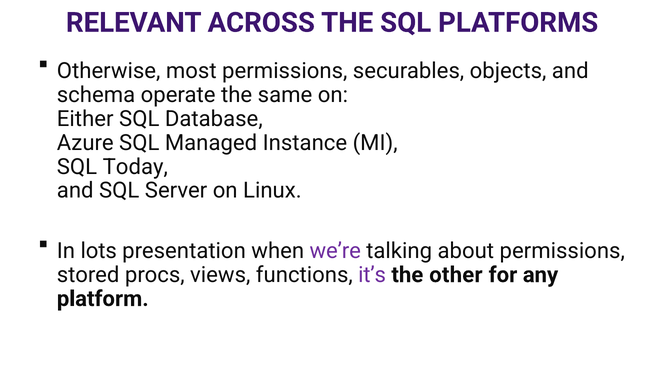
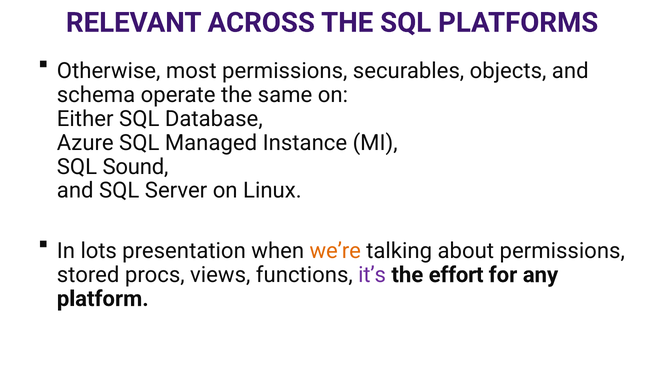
Today: Today -> Sound
we’re colour: purple -> orange
other: other -> effort
